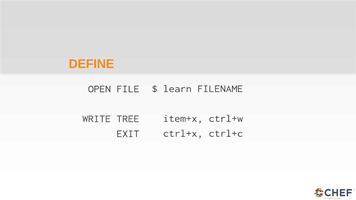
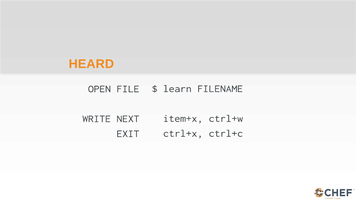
DEFINE: DEFINE -> HEARD
TREE: TREE -> NEXT
